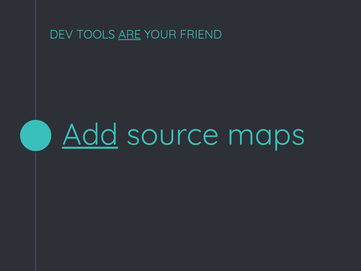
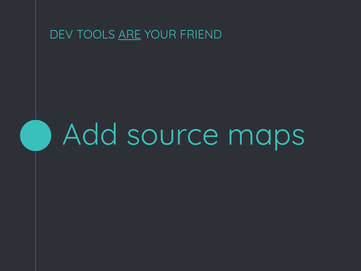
Add underline: present -> none
